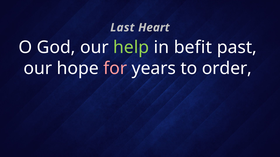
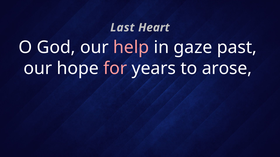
help colour: light green -> pink
befit: befit -> gaze
order: order -> arose
